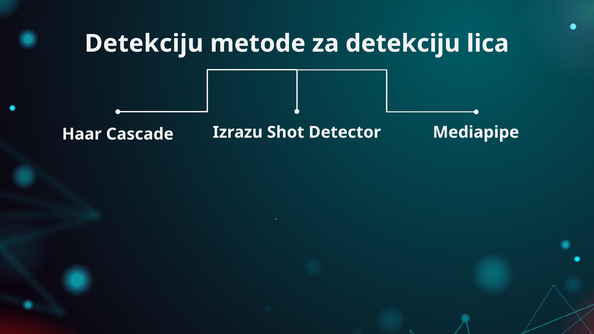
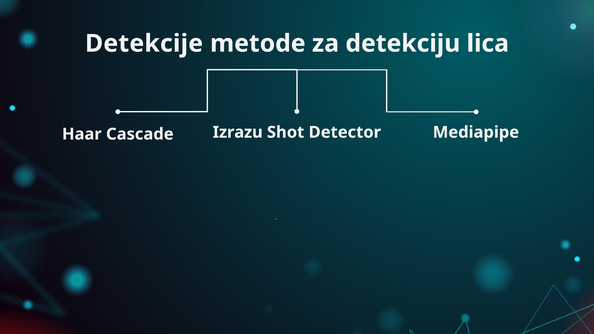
Detekciju at (144, 44): Detekciju -> Detekcije
